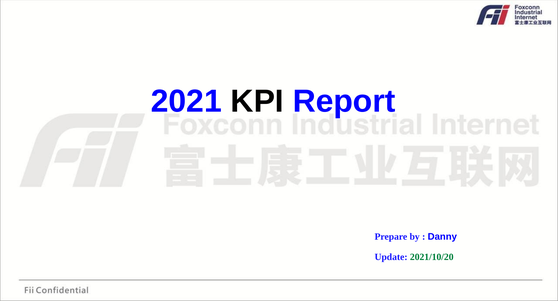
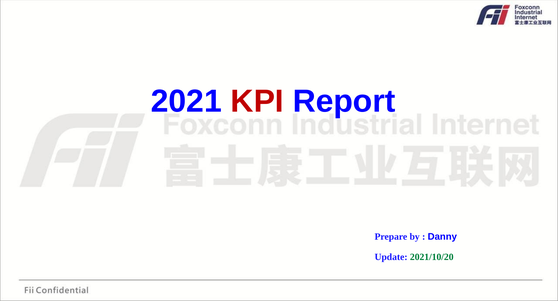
KPI colour: black -> red
